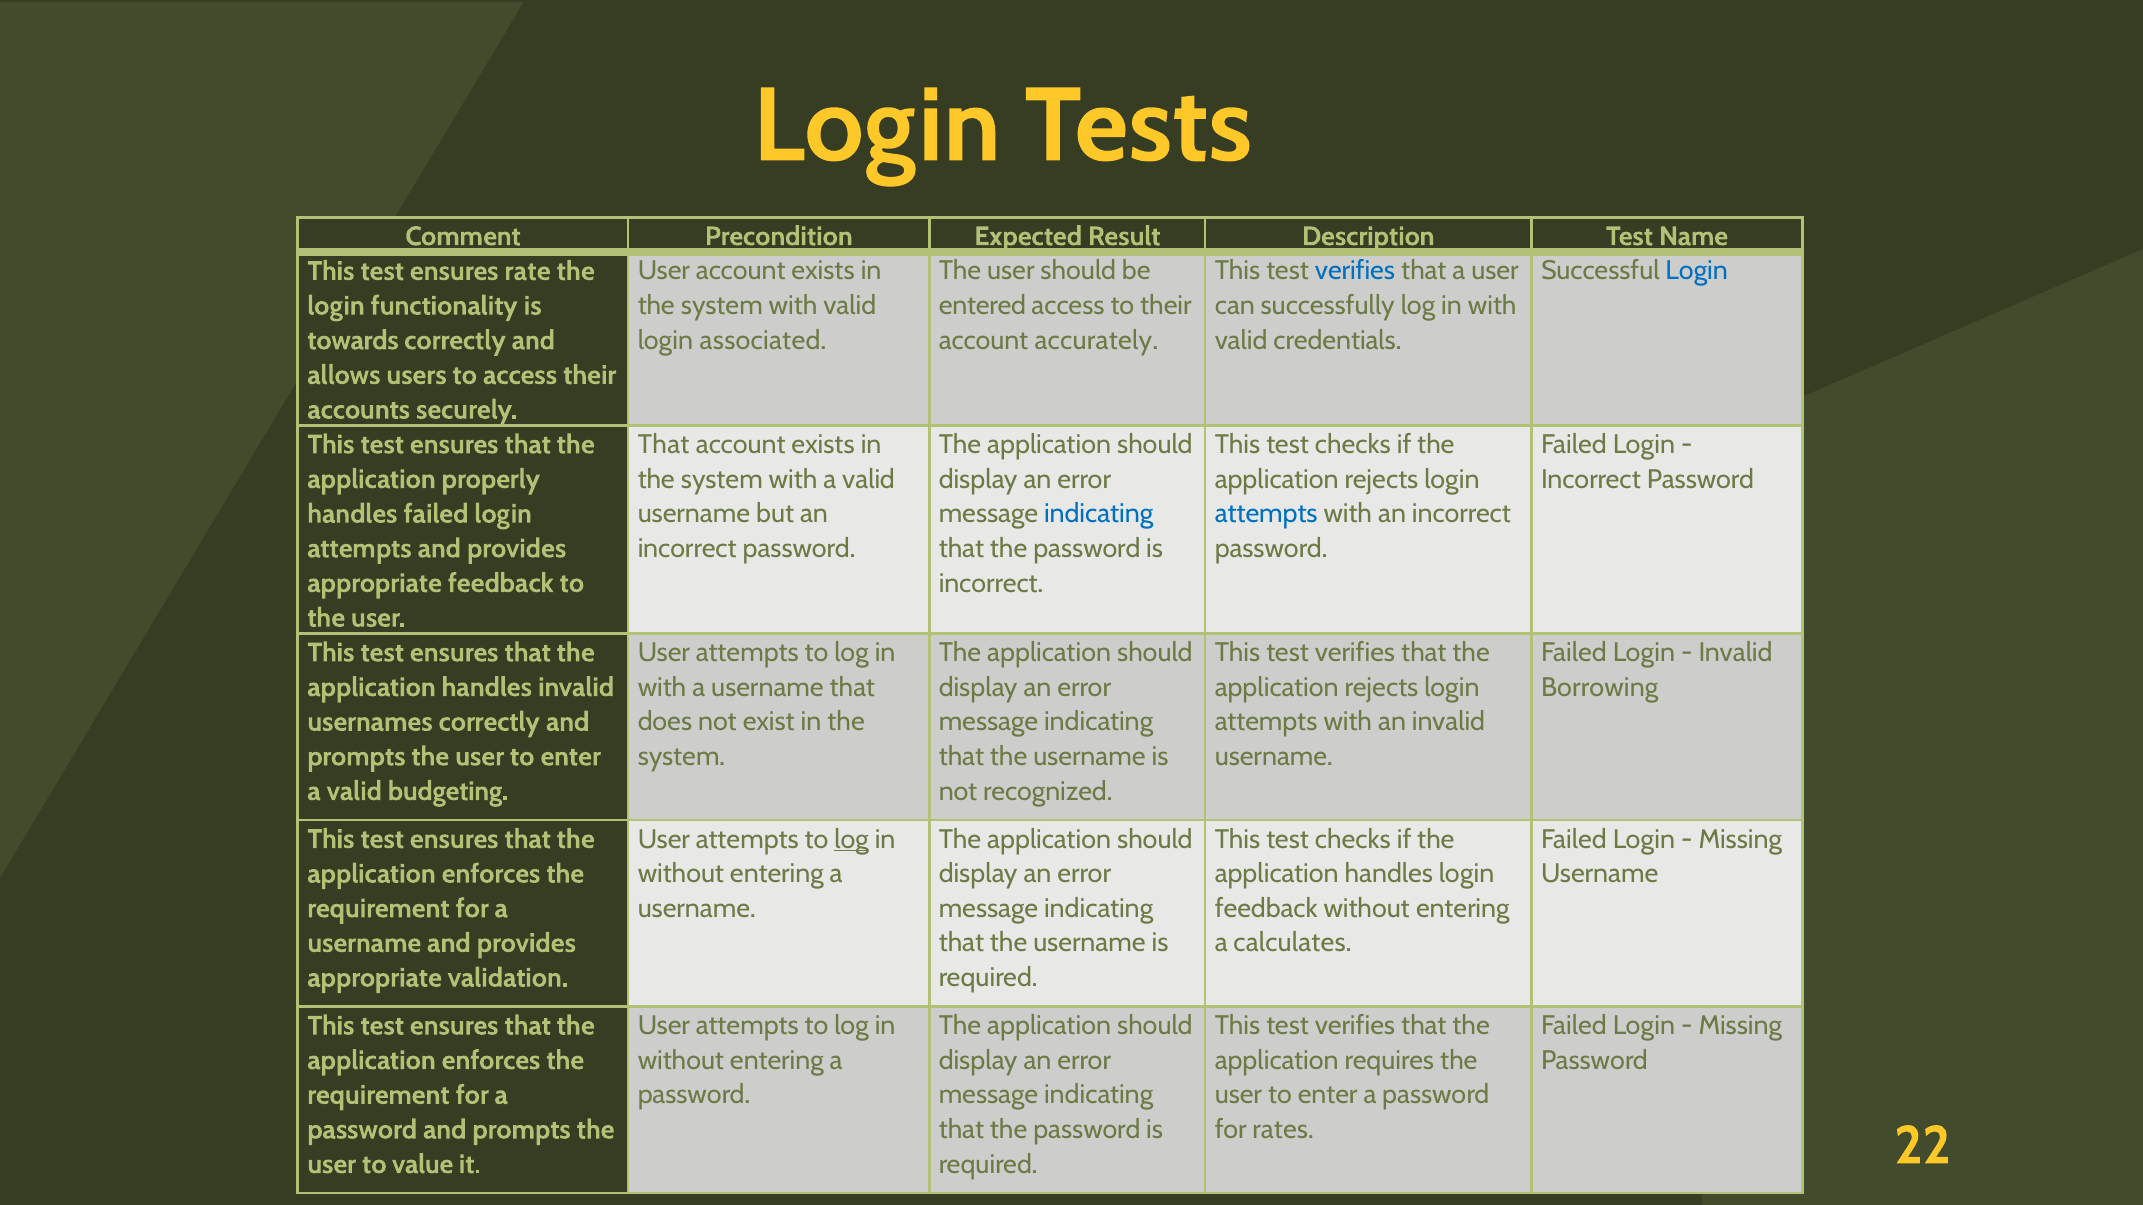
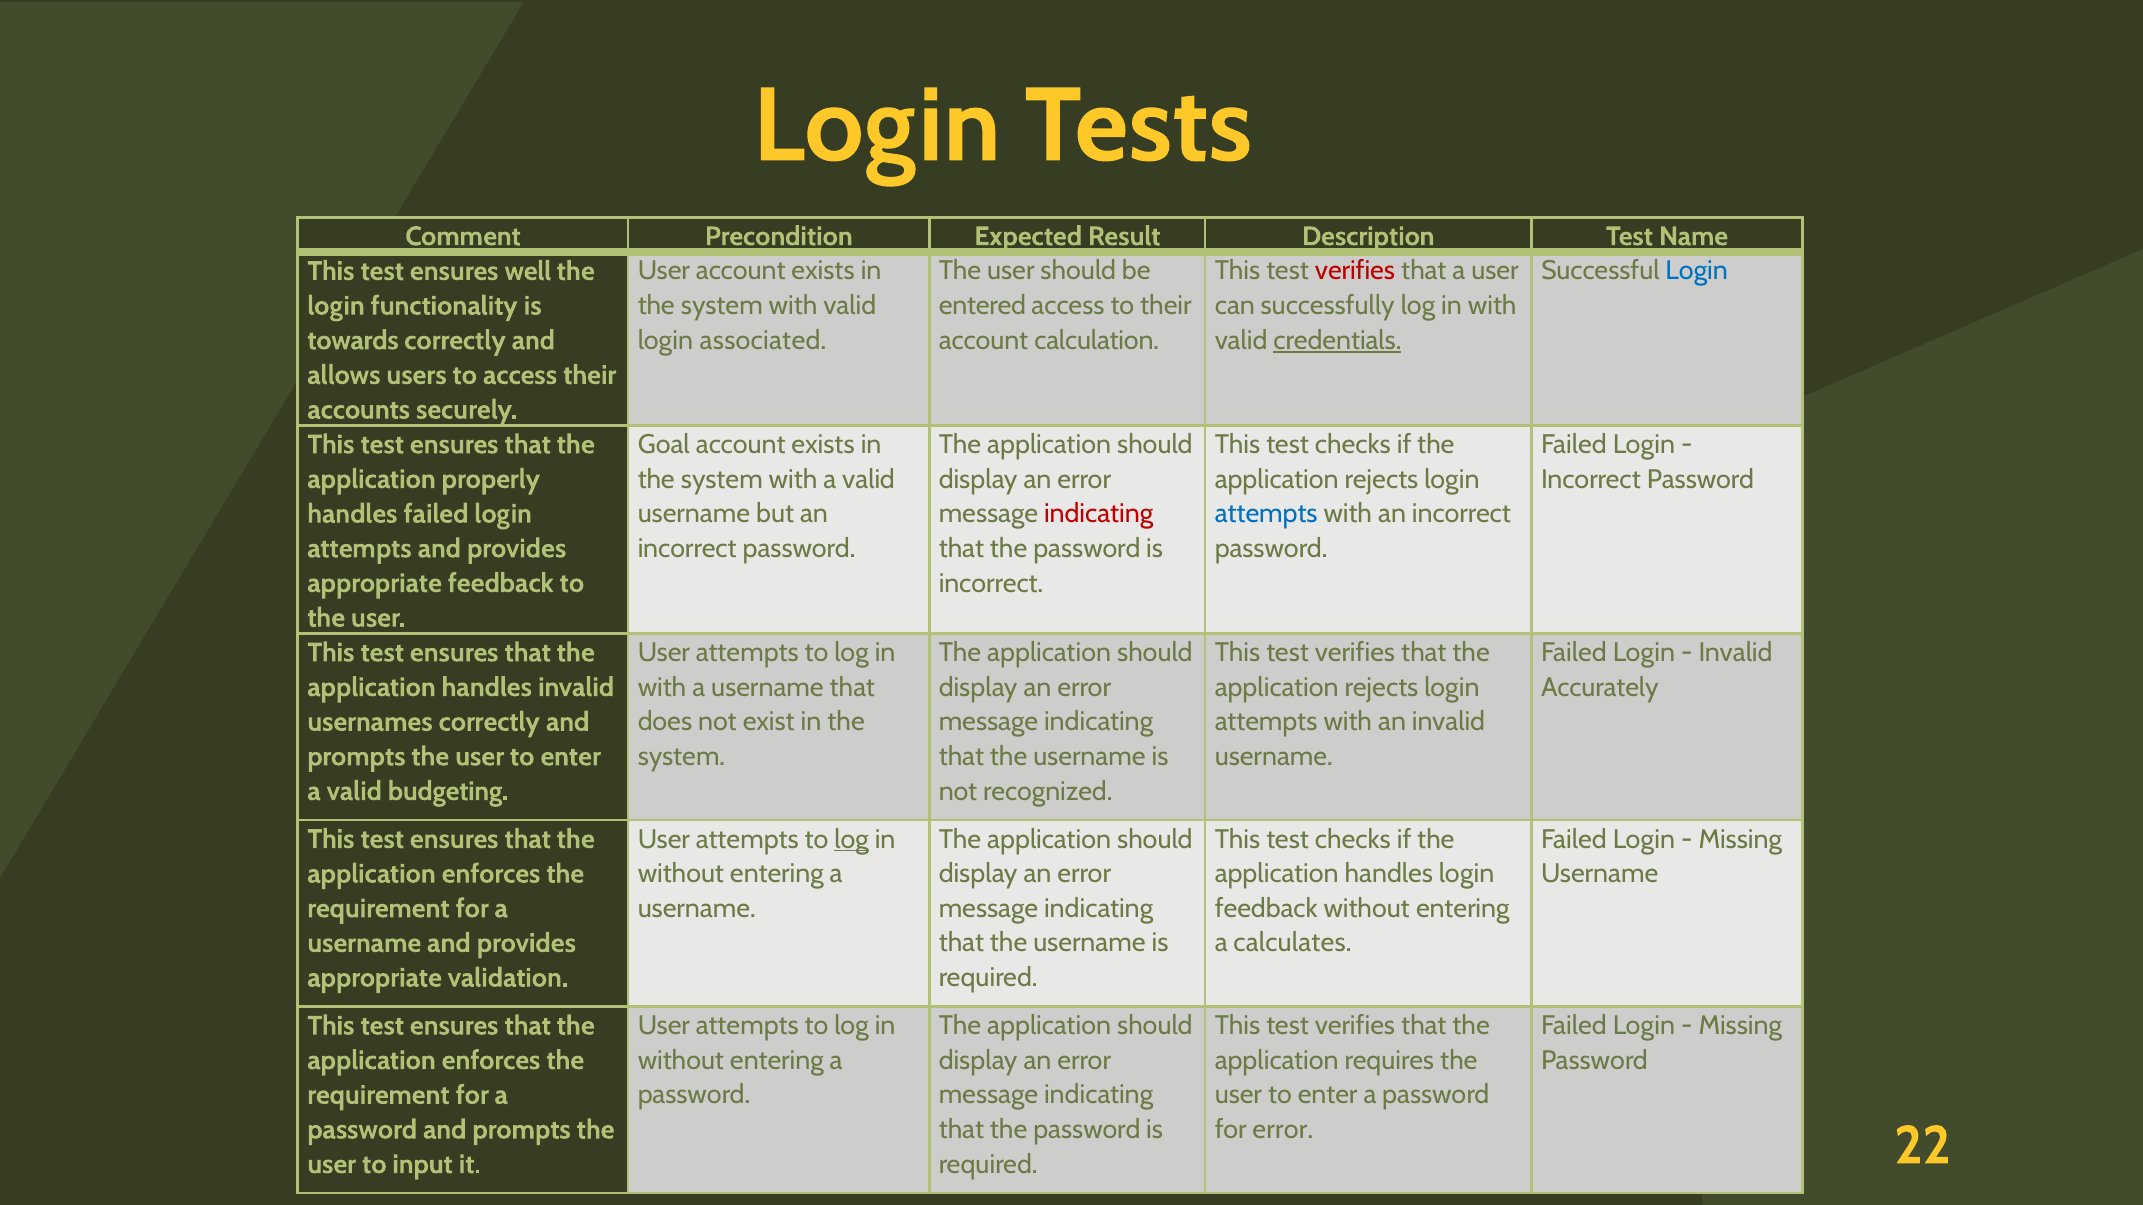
rate: rate -> well
verifies at (1355, 271) colour: blue -> red
accurately: accurately -> calculation
credentials underline: none -> present
That at (664, 445): That -> Goal
indicating at (1099, 514) colour: blue -> red
Borrowing: Borrowing -> Accurately
for rates: rates -> error
value: value -> input
